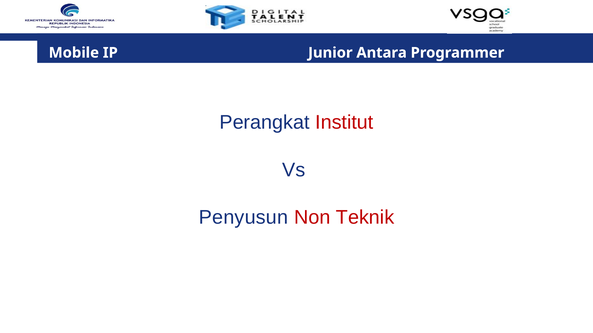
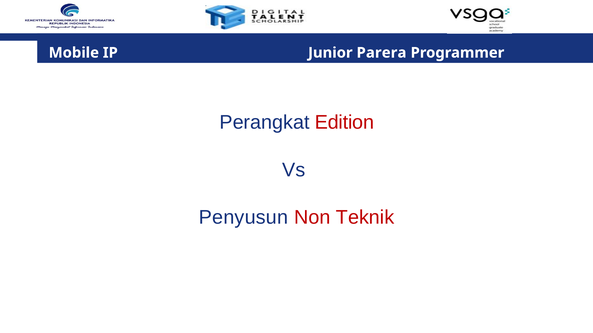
Antara: Antara -> Parera
Institut: Institut -> Edition
